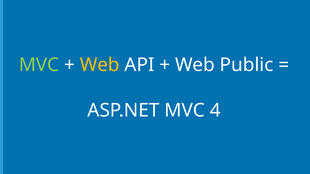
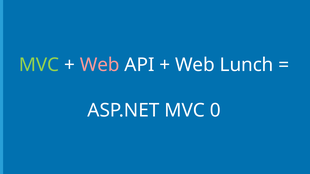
Web at (100, 65) colour: yellow -> pink
Public: Public -> Lunch
4: 4 -> 0
